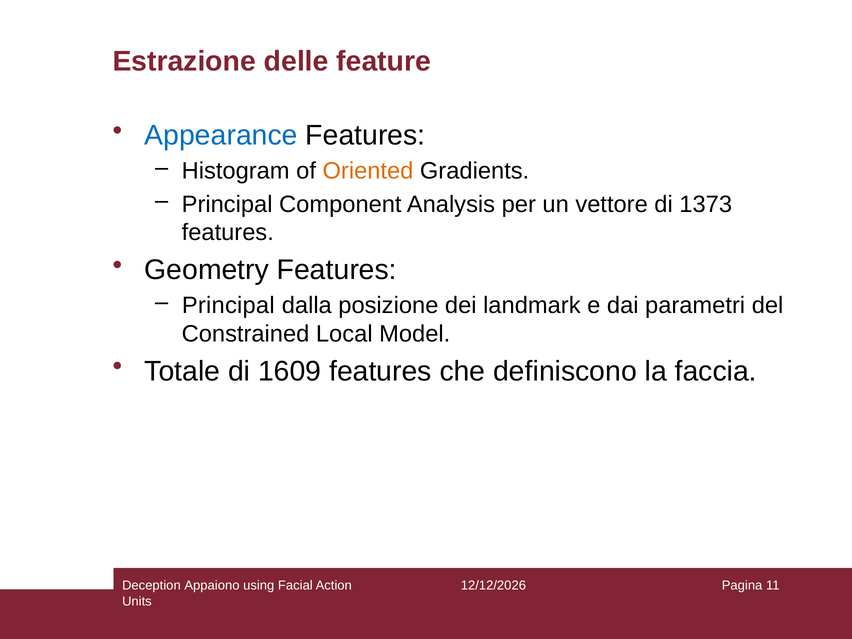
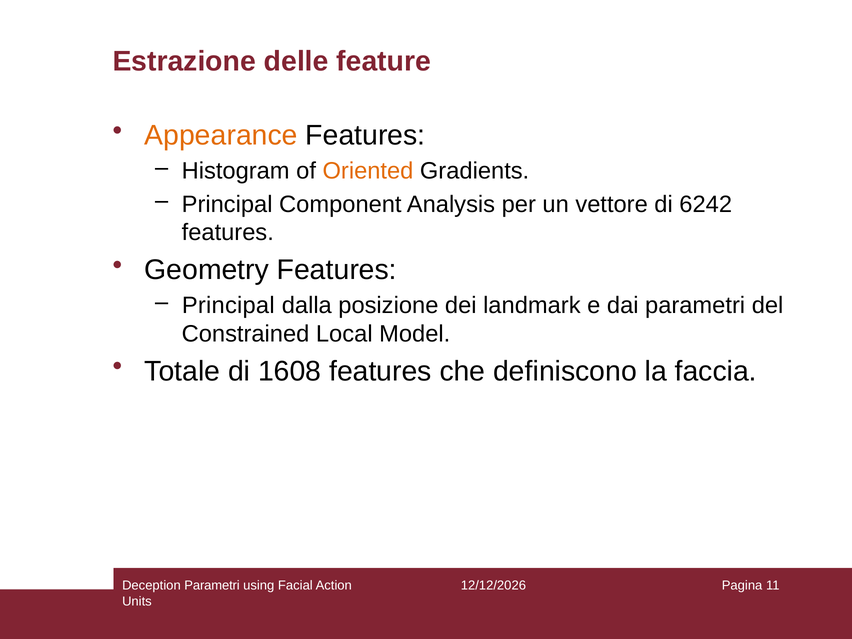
Appearance colour: blue -> orange
1373: 1373 -> 6242
1609: 1609 -> 1608
Deception Appaiono: Appaiono -> Parametri
